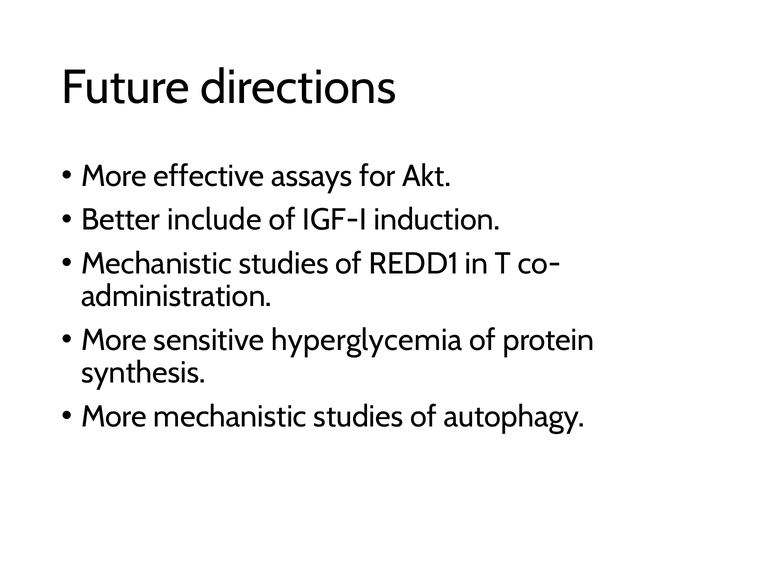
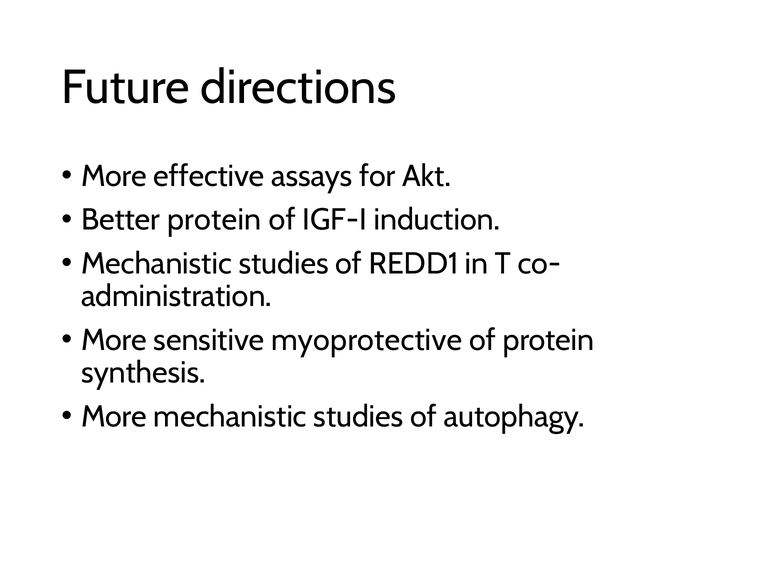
Better include: include -> protein
hyperglycemia: hyperglycemia -> myoprotective
